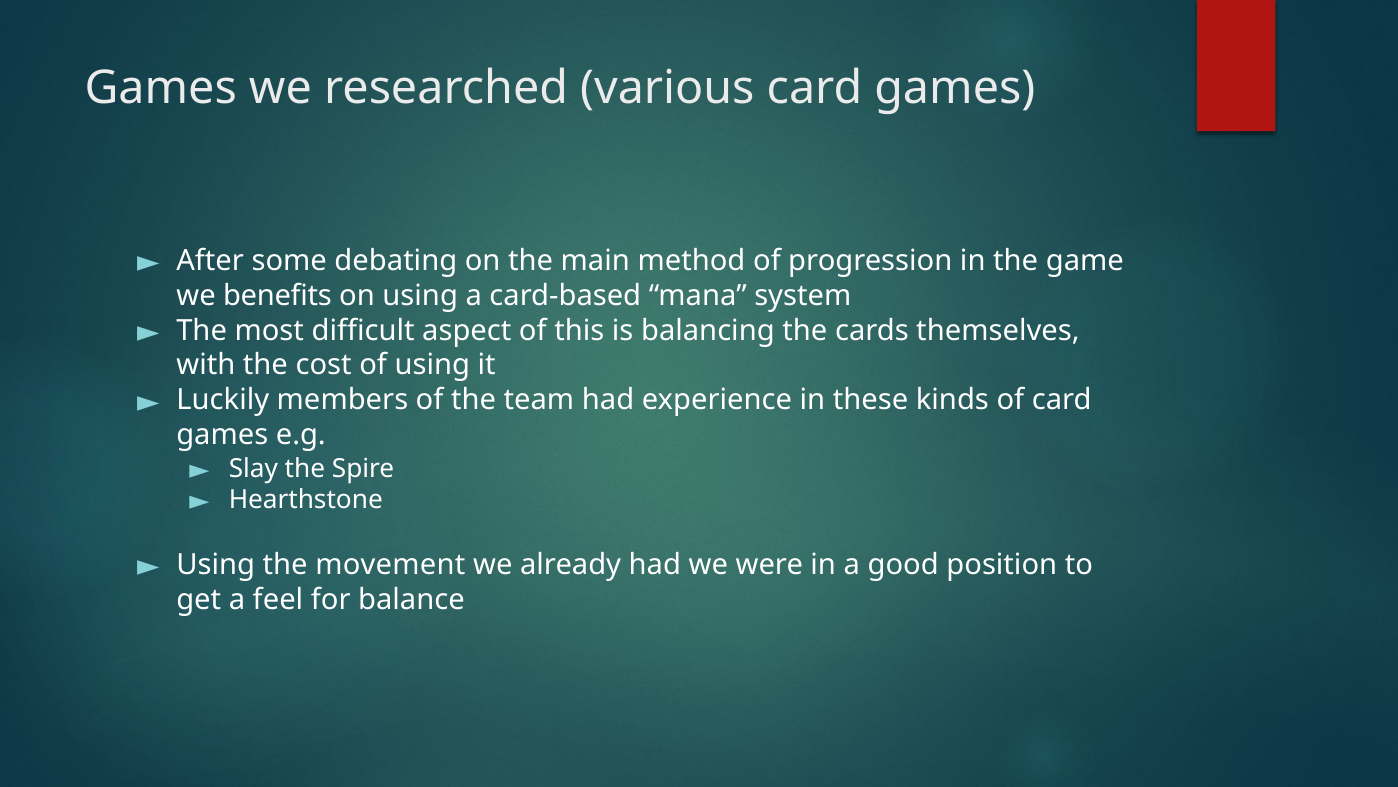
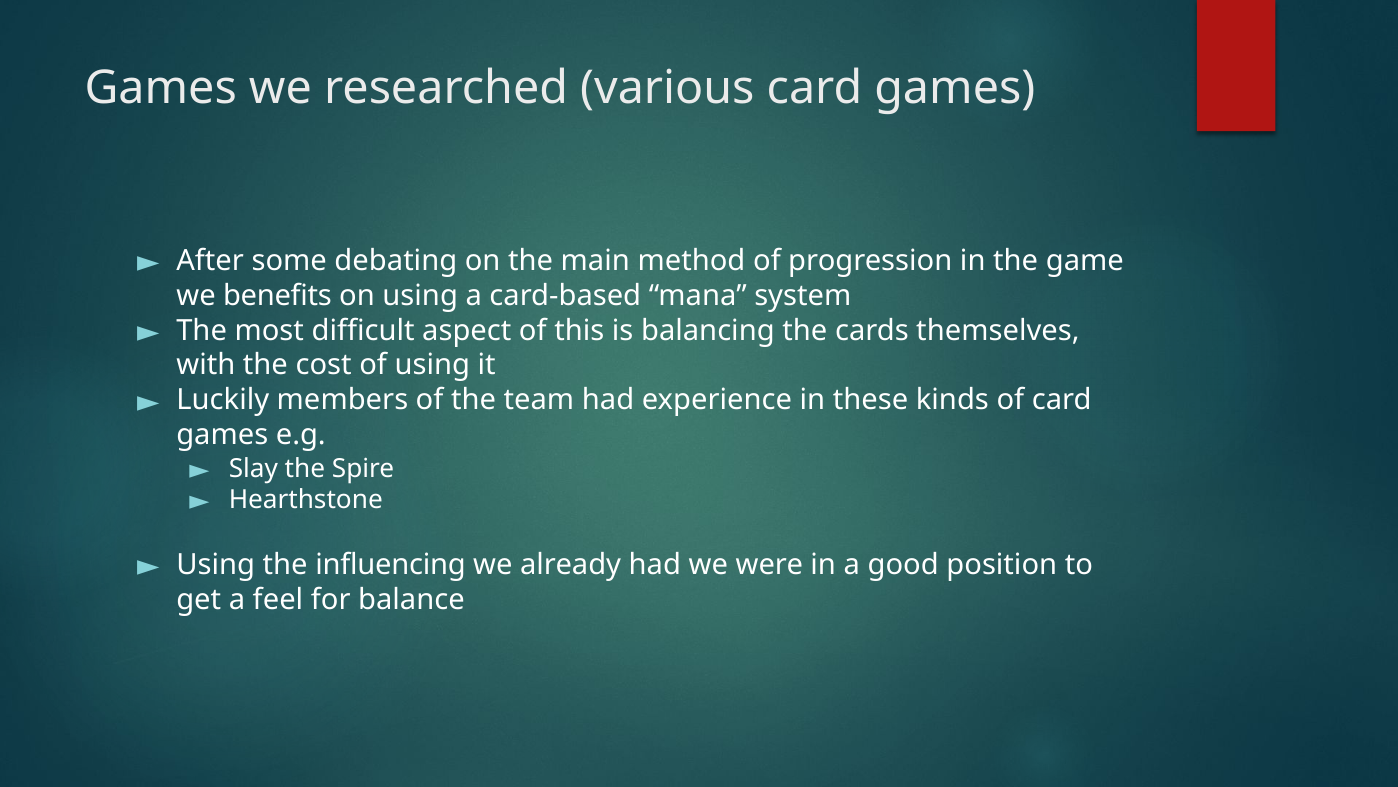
movement: movement -> influencing
